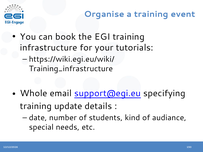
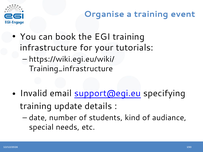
Whole: Whole -> Invalid
